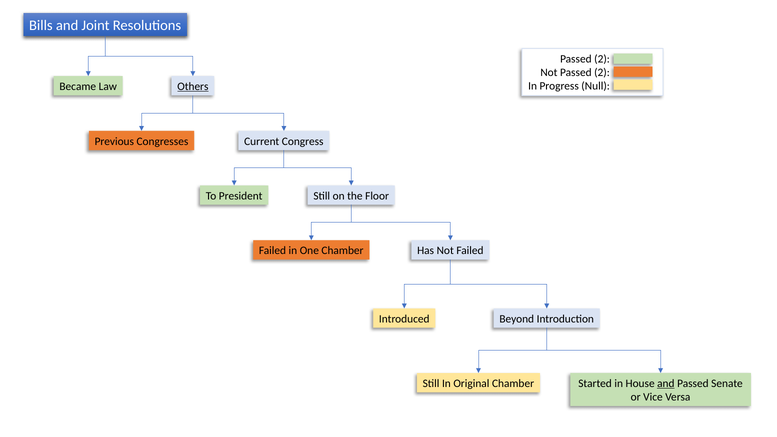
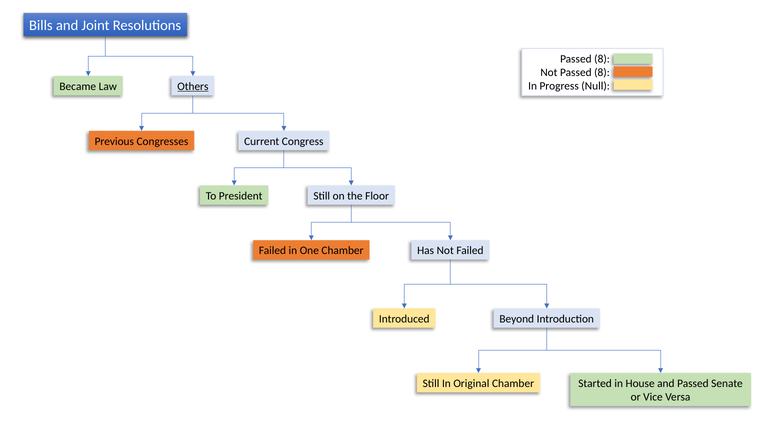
2 at (602, 59): 2 -> 8
Not Passed 2: 2 -> 8
and at (666, 384) underline: present -> none
